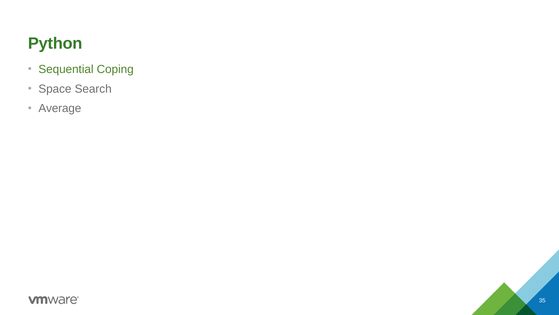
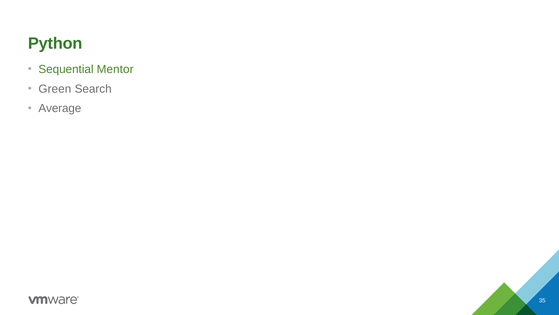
Coping: Coping -> Mentor
Space: Space -> Green
